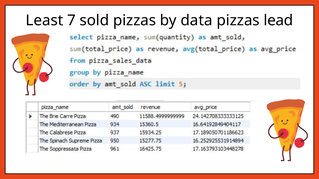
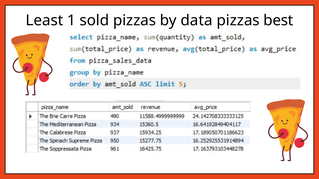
7: 7 -> 1
lead: lead -> best
